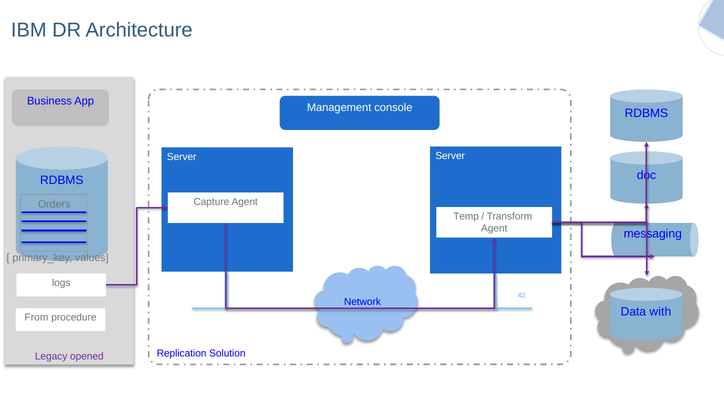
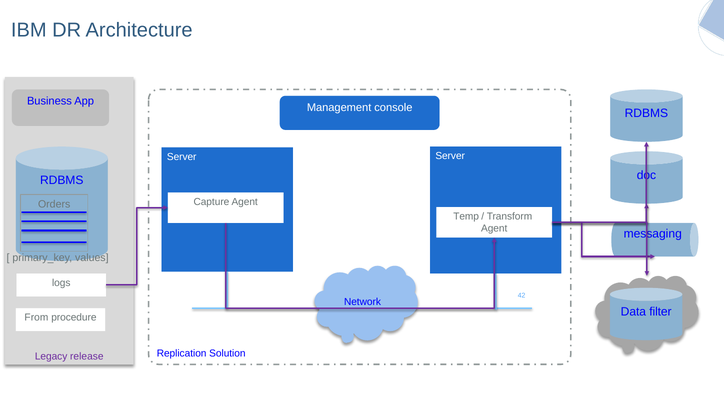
with: with -> filter
opened: opened -> release
